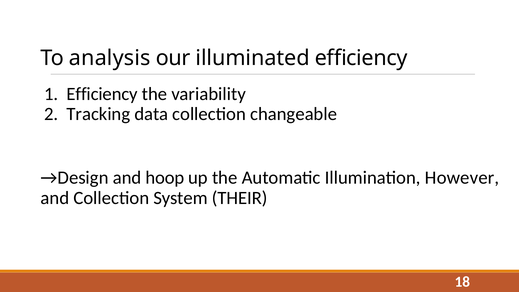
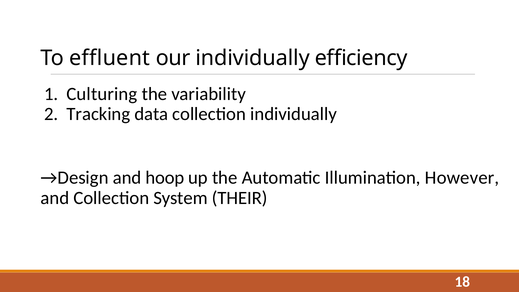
analysis: analysis -> effluent
our illuminated: illuminated -> individually
Efficiency at (102, 94): Efficiency -> Culturing
collection changeable: changeable -> individually
